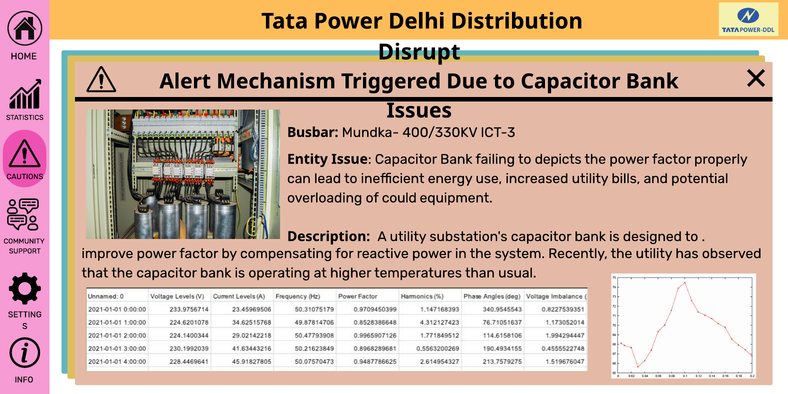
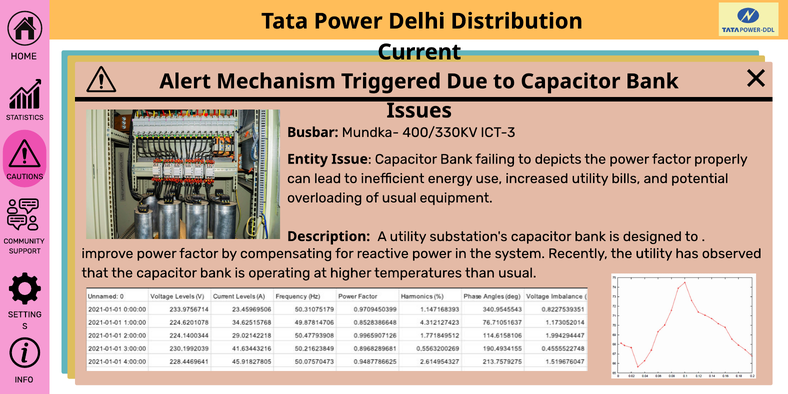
Disrupt: Disrupt -> Current
of could: could -> usual
